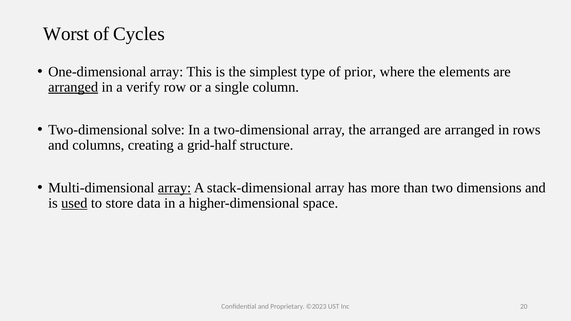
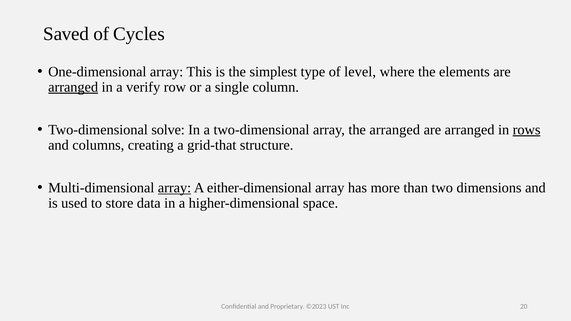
Worst: Worst -> Saved
prior: prior -> level
rows underline: none -> present
grid-half: grid-half -> grid-that
stack-dimensional: stack-dimensional -> either-dimensional
used underline: present -> none
